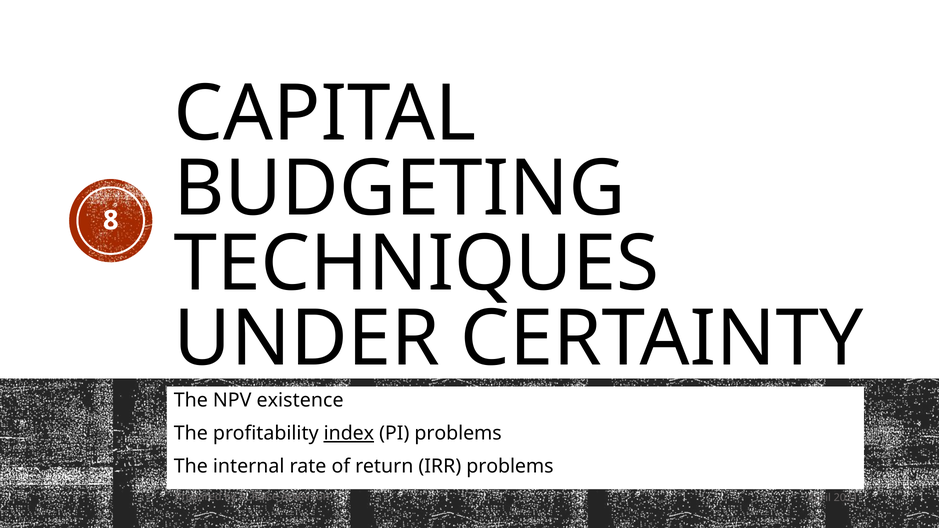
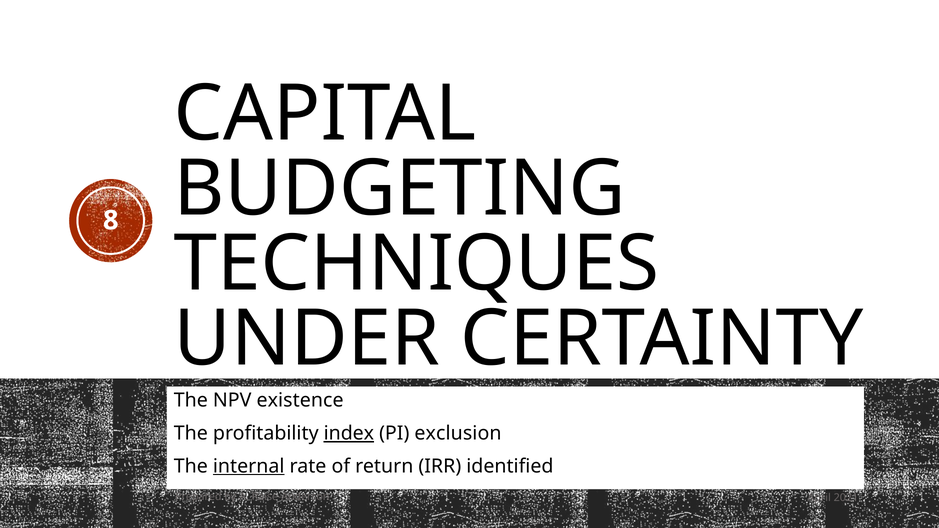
PI problems: problems -> exclusion
internal underline: none -> present
IRR problems: problems -> identified
